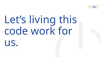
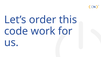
living: living -> order
